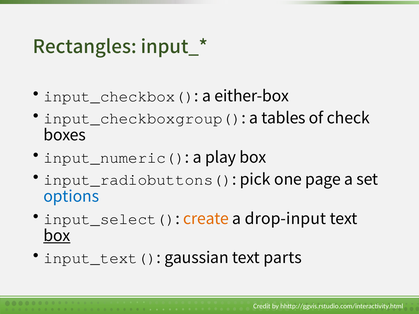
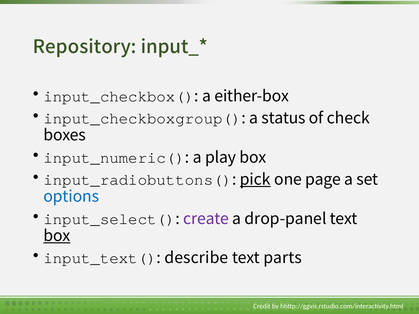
Rectangles: Rectangles -> Repository
tables: tables -> status
pick underline: none -> present
create colour: orange -> purple
drop-input: drop-input -> drop-panel
gaussian: gaussian -> describe
